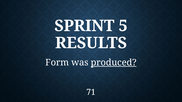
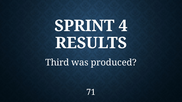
5: 5 -> 4
Form: Form -> Third
produced underline: present -> none
